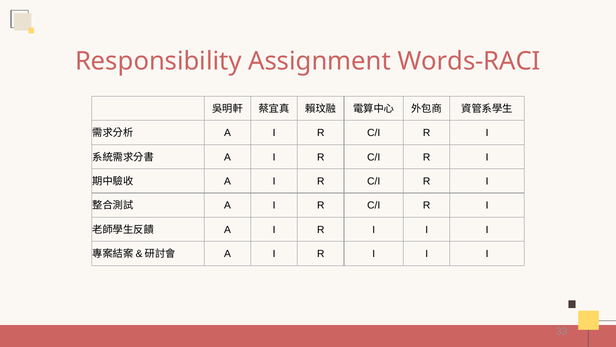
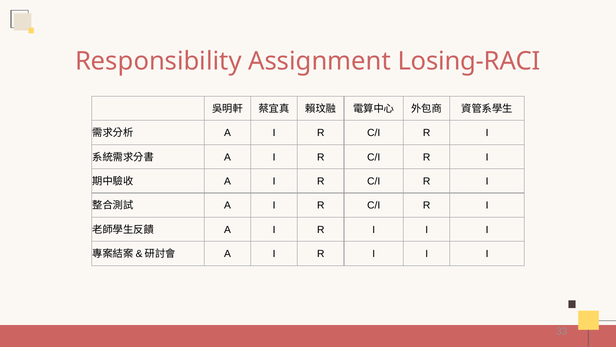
Words-RACI: Words-RACI -> Losing-RACI
